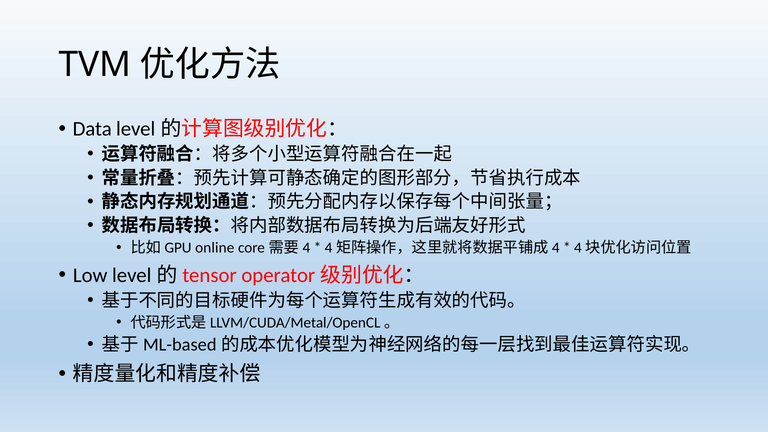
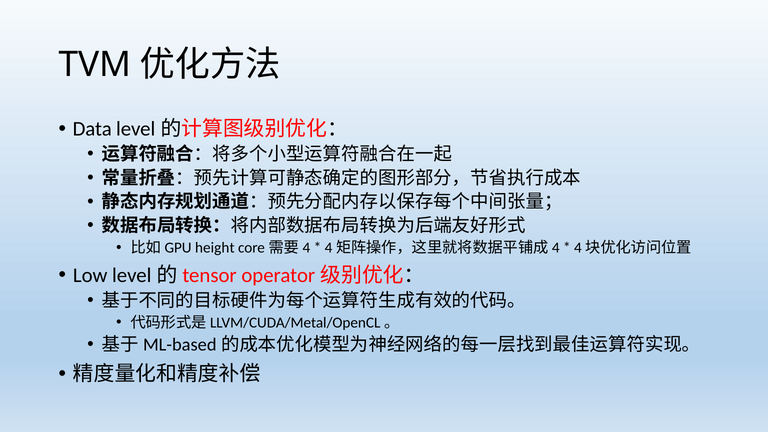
online: online -> height
